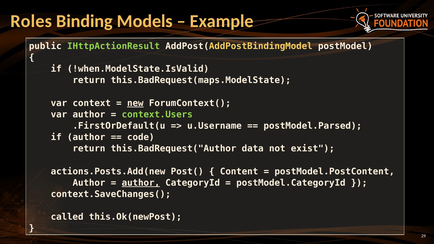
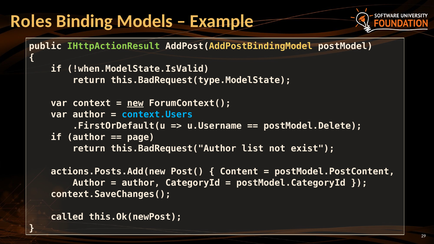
this.BadRequest(maps.ModelState: this.BadRequest(maps.ModelState -> this.BadRequest(type.ModelState
context.Users colour: light green -> light blue
postModel.Parsed: postModel.Parsed -> postModel.Delete
code: code -> page
data: data -> list
author at (141, 183) underline: present -> none
